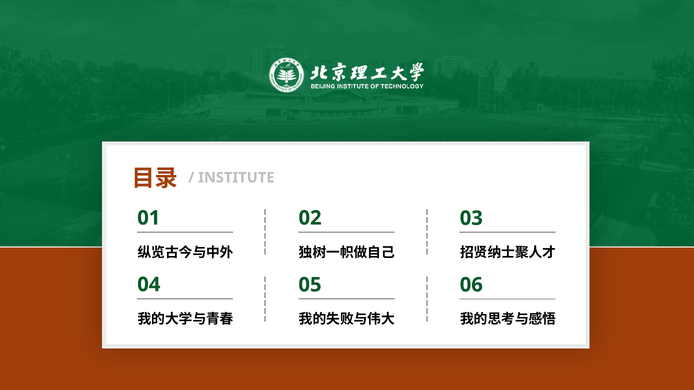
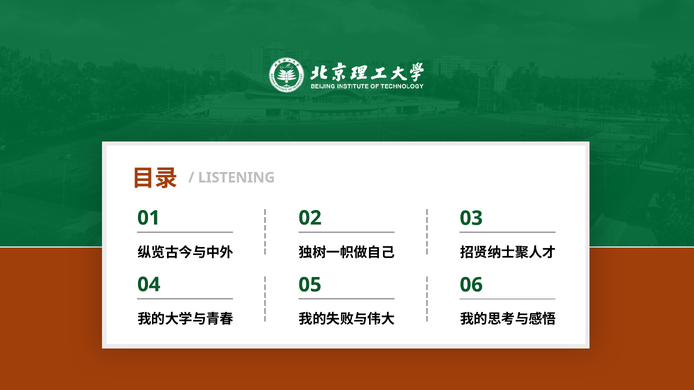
INSTITUTE: INSTITUTE -> LISTENING
